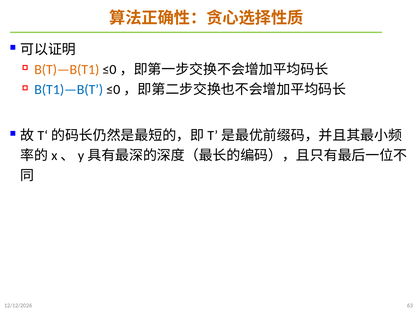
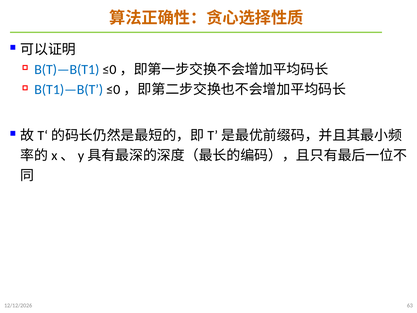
B(T)—B(T1 colour: orange -> blue
